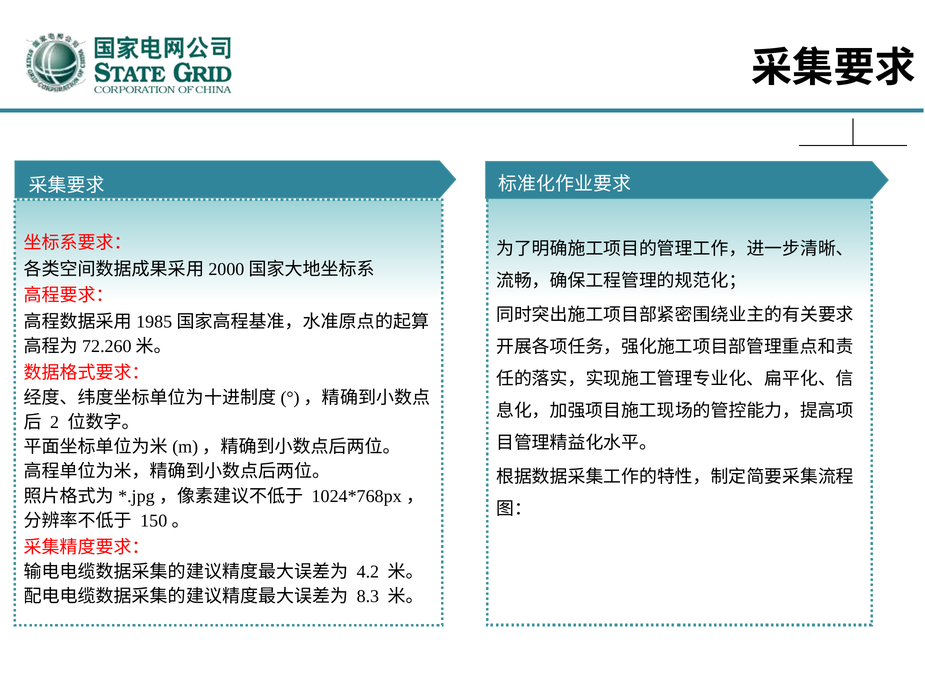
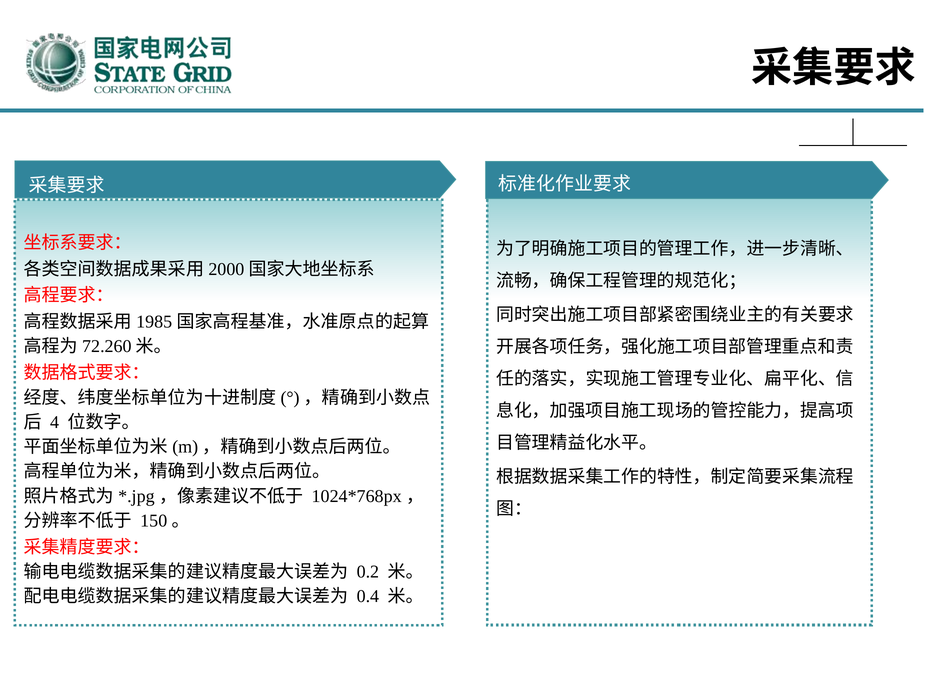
2: 2 -> 4
4.2: 4.2 -> 0.2
8.3: 8.3 -> 0.4
